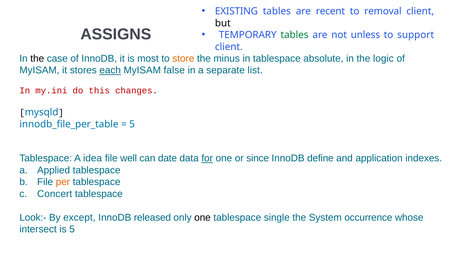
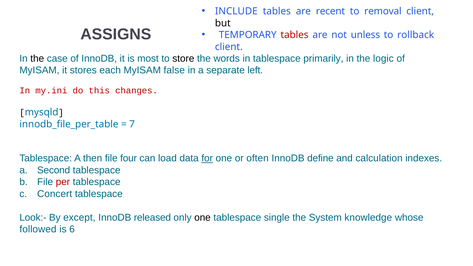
EXISTING: EXISTING -> INCLUDE
tables at (295, 35) colour: green -> red
support: support -> rollback
store colour: orange -> black
minus: minus -> words
absolute: absolute -> primarily
each underline: present -> none
list: list -> left
5 at (132, 124): 5 -> 7
idea: idea -> then
well: well -> four
date: date -> load
since: since -> often
application: application -> calculation
Applied: Applied -> Second
per colour: orange -> red
occurrence: occurrence -> knowledge
intersect: intersect -> followed
is 5: 5 -> 6
